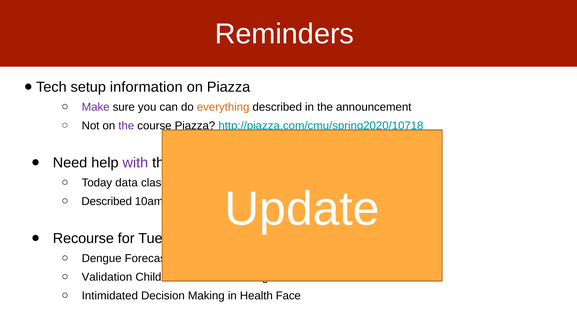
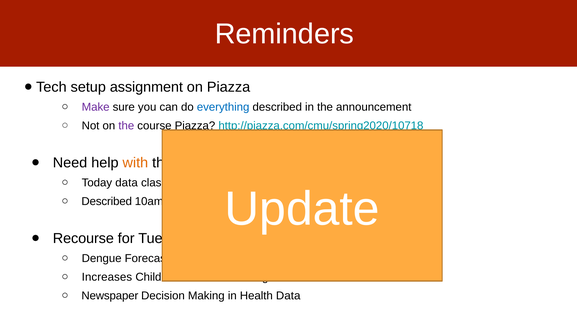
information: information -> assignment
everything colour: orange -> blue
with at (135, 163) colour: purple -> orange
Validation: Validation -> Increases
Intimidated: Intimidated -> Newspaper
Health Face: Face -> Data
